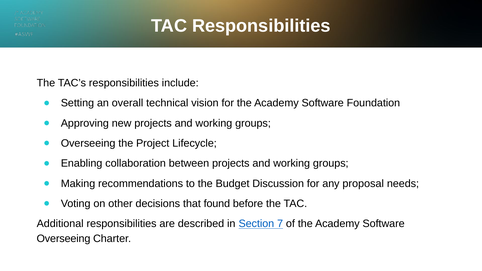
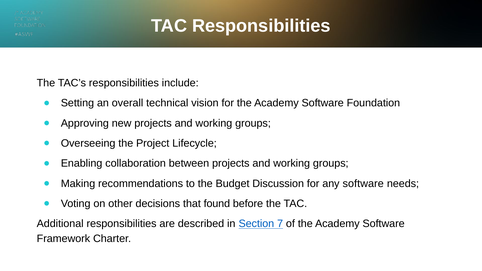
any proposal: proposal -> software
Overseeing at (63, 239): Overseeing -> Framework
